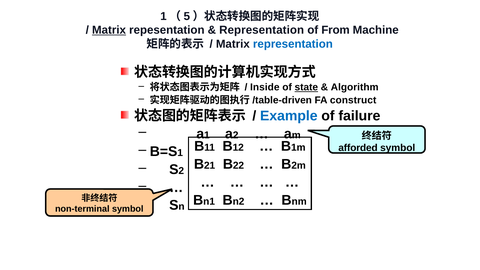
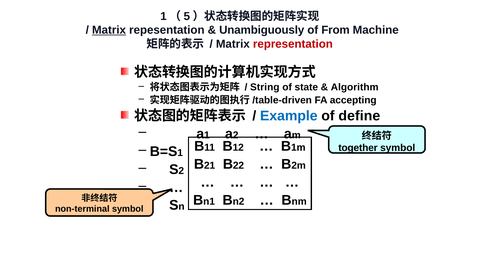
Representation at (262, 30): Representation -> Unambiguously
representation at (293, 44) colour: blue -> red
Inside: Inside -> String
state underline: present -> none
construct: construct -> accepting
failure: failure -> define
afforded: afforded -> together
